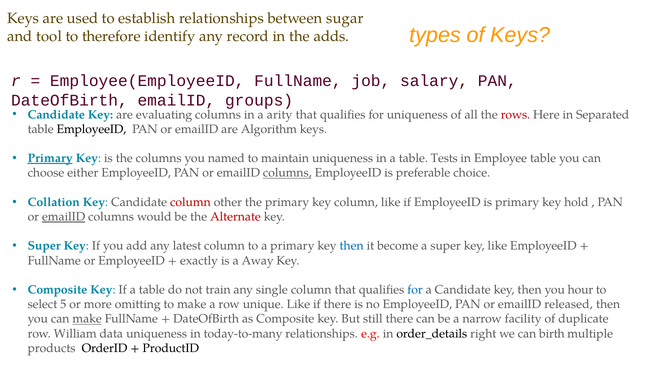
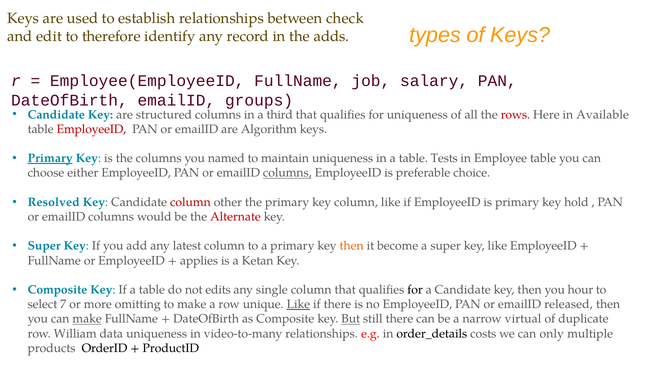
sugar: sugar -> check
tool: tool -> edit
evaluating: evaluating -> structured
arity: arity -> third
Separated: Separated -> Available
EmployeeID at (91, 129) colour: black -> red
Collation: Collation -> Resolved
emailID at (64, 216) underline: present -> none
then at (352, 246) colour: blue -> orange
exactly: exactly -> applies
Away: Away -> Ketan
train: train -> edits
for at (415, 289) colour: blue -> black
5: 5 -> 7
Like at (298, 304) underline: none -> present
But underline: none -> present
facility: facility -> virtual
today-to-many: today-to-many -> video-to-many
right: right -> costs
birth: birth -> only
